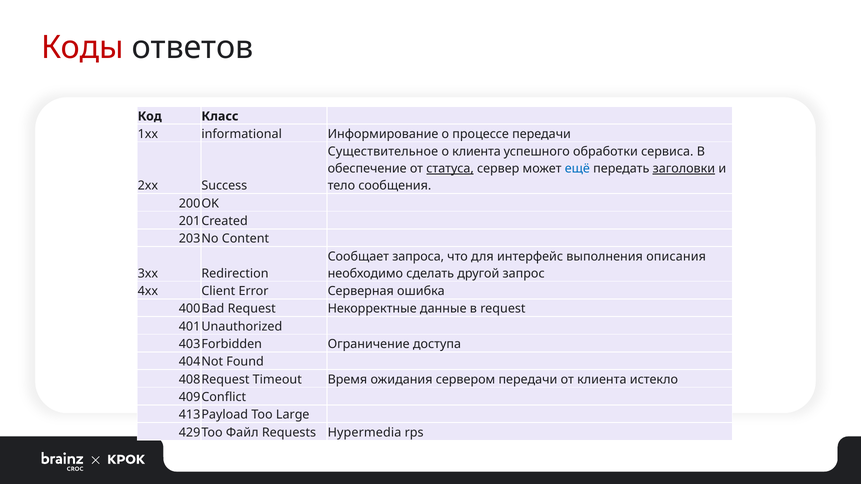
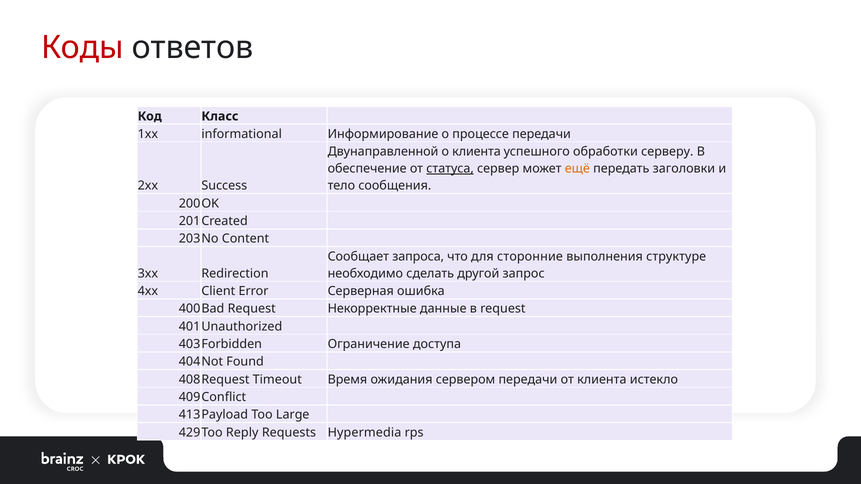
Существительное: Существительное -> Двунаправленной
сервиса: сервиса -> серверу
ещё colour: blue -> orange
заголовки underline: present -> none
интерфейс: интерфейс -> сторонние
описания: описания -> структуре
Файл: Файл -> Reply
